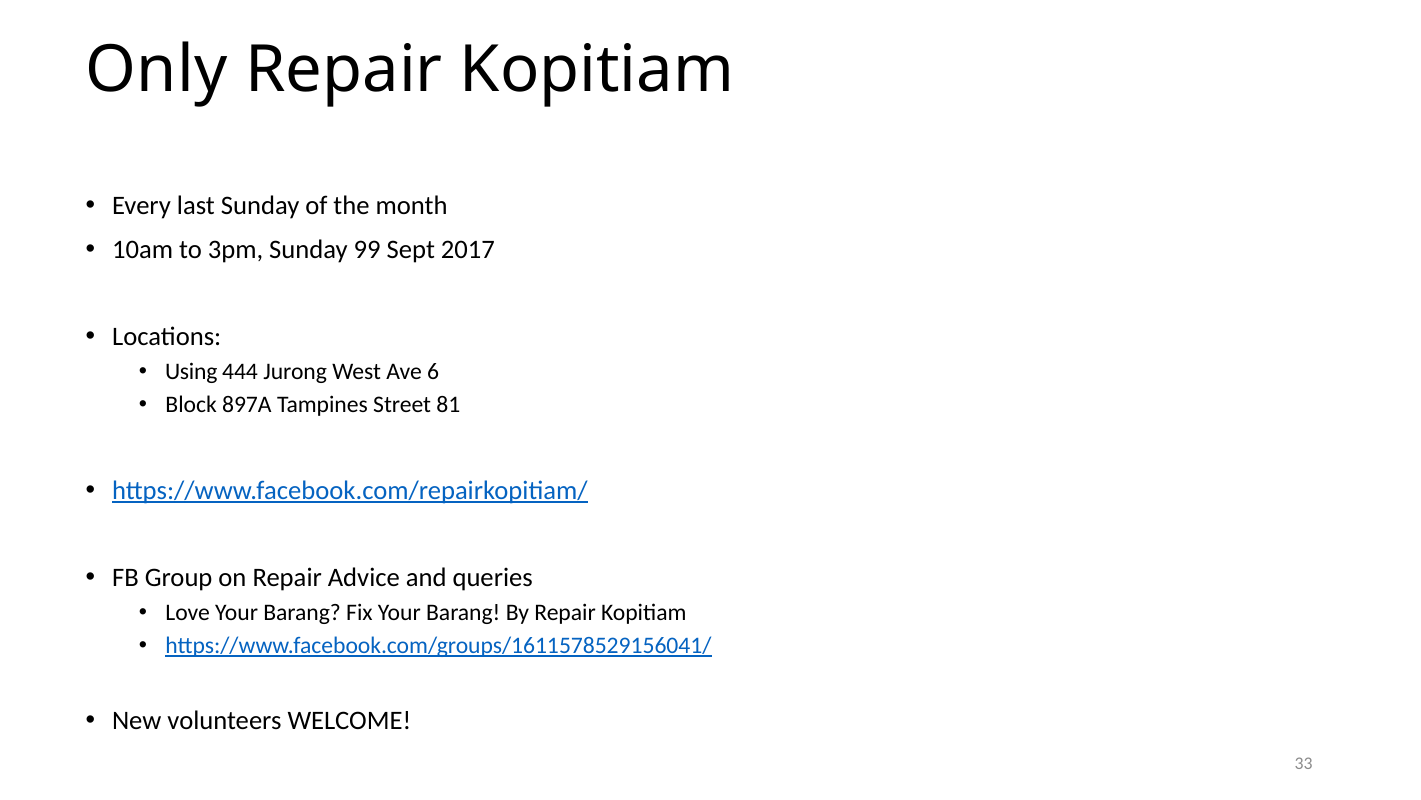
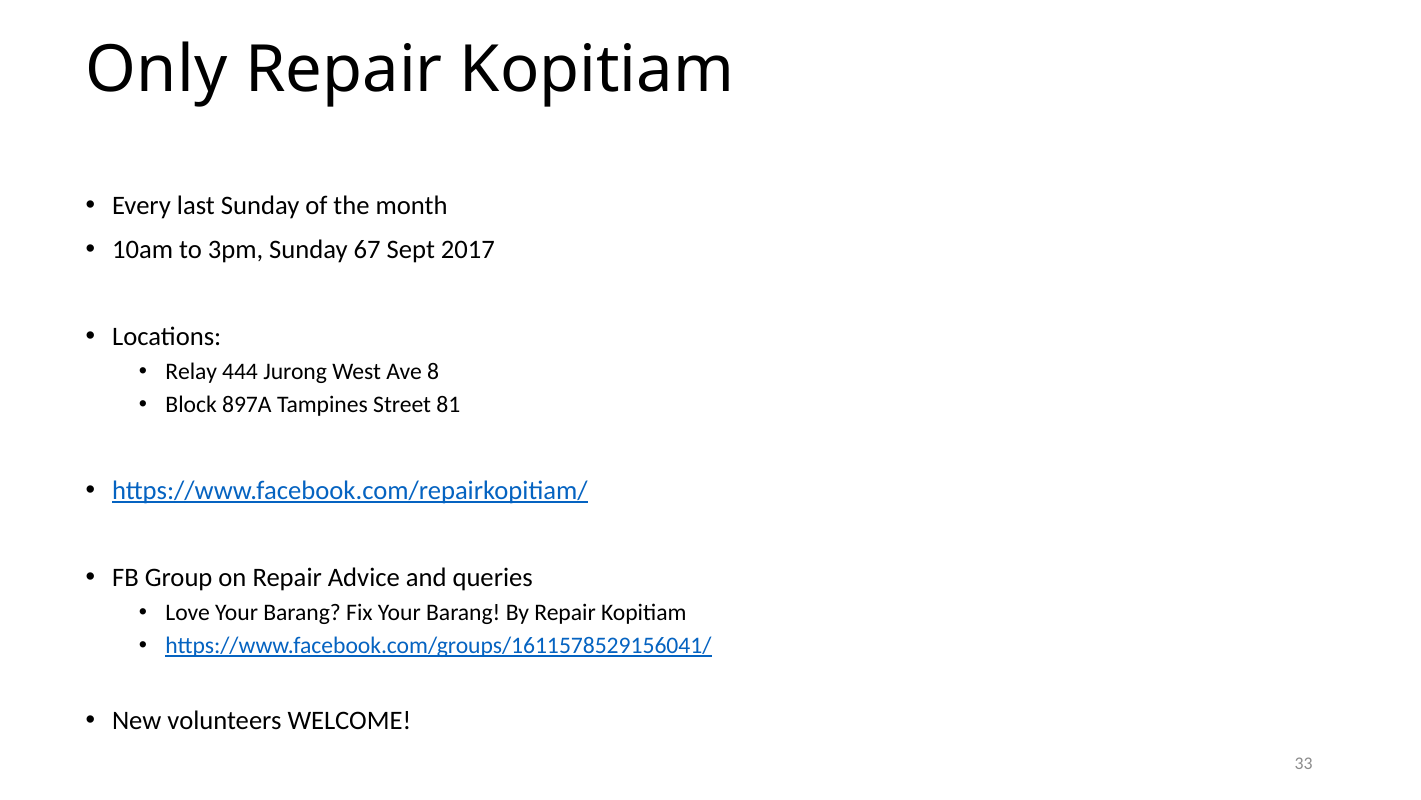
99: 99 -> 67
Using: Using -> Relay
6: 6 -> 8
